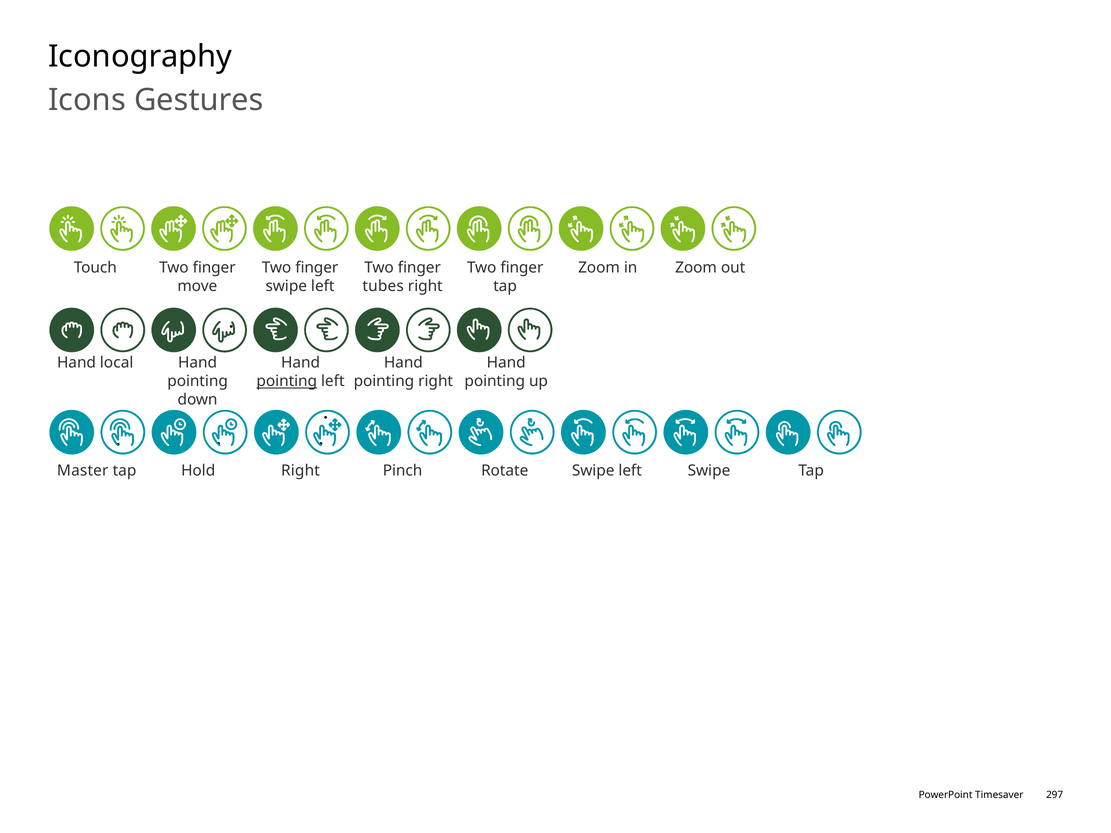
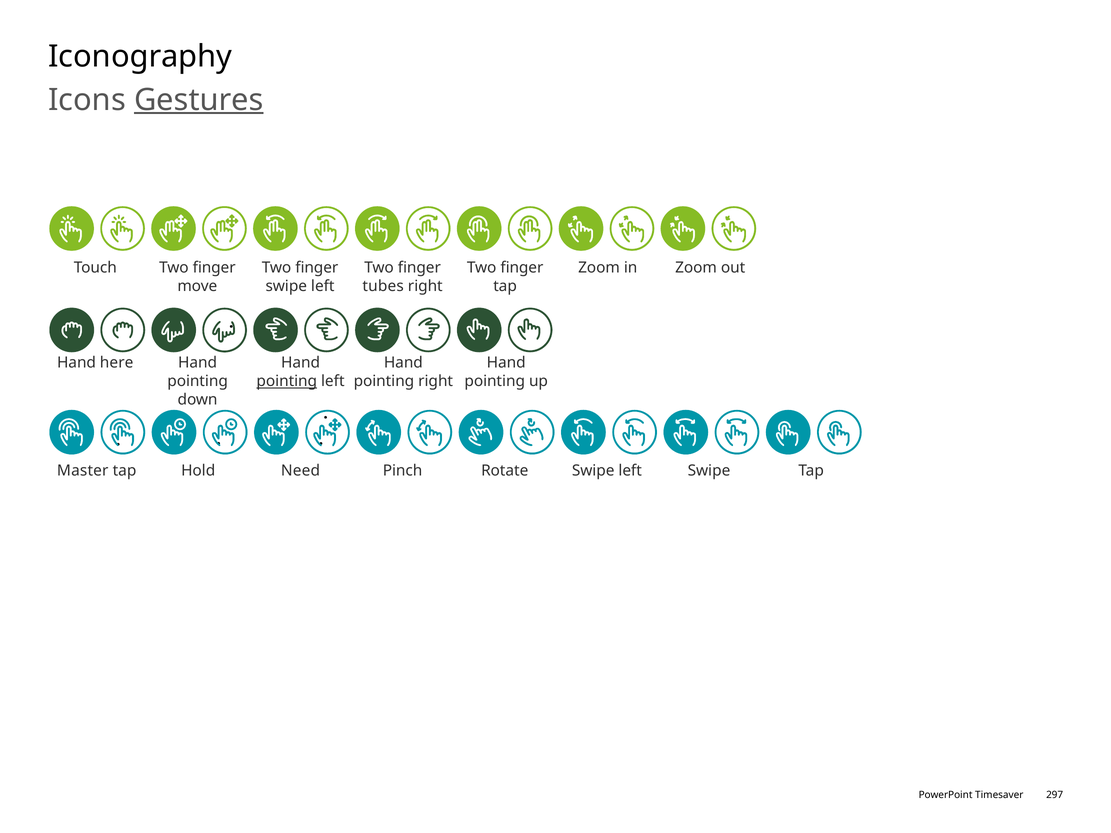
Gestures underline: none -> present
local: local -> here
Hold Right: Right -> Need
